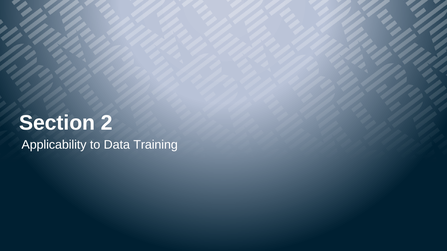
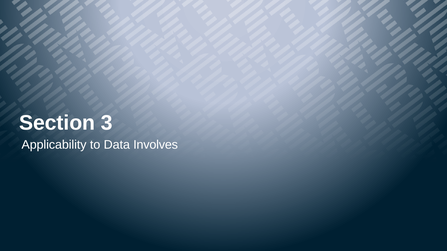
2: 2 -> 3
Training: Training -> Involves
